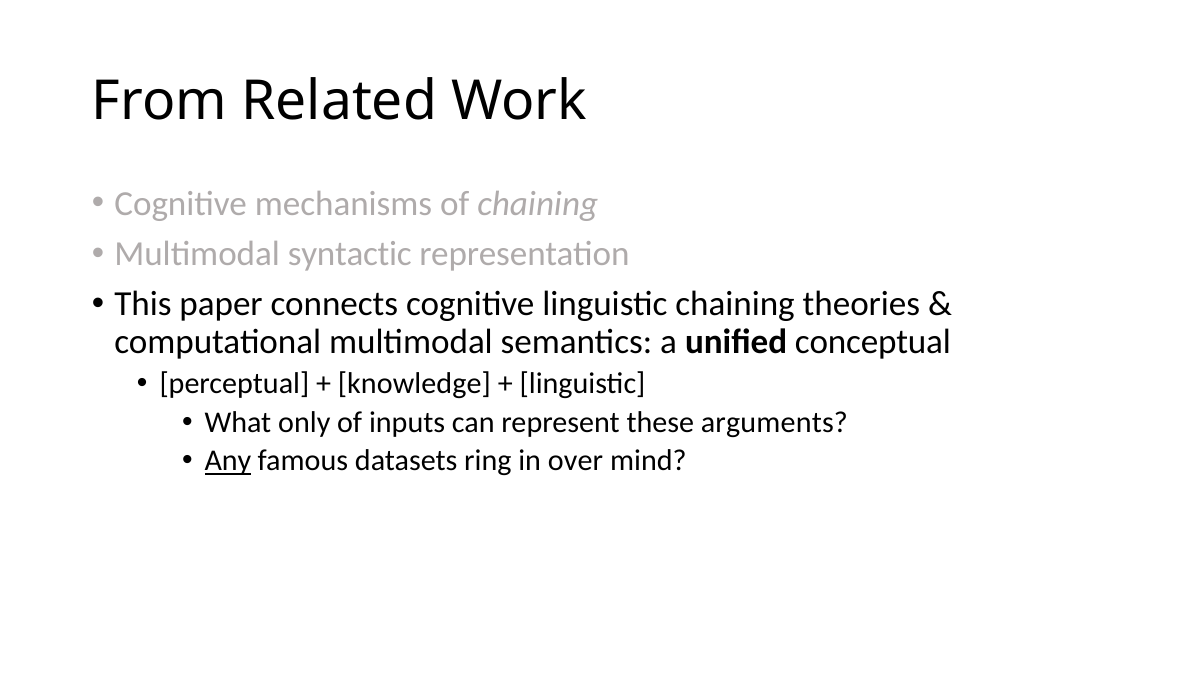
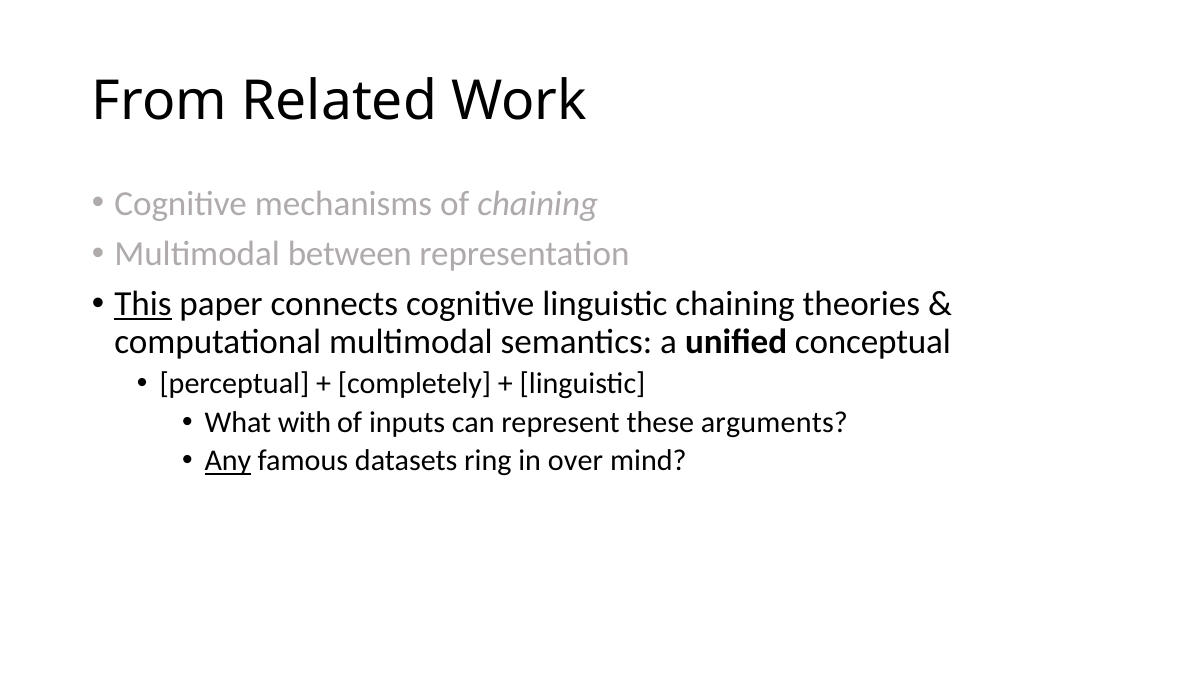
syntactic: syntactic -> between
This underline: none -> present
knowledge: knowledge -> completely
only: only -> with
